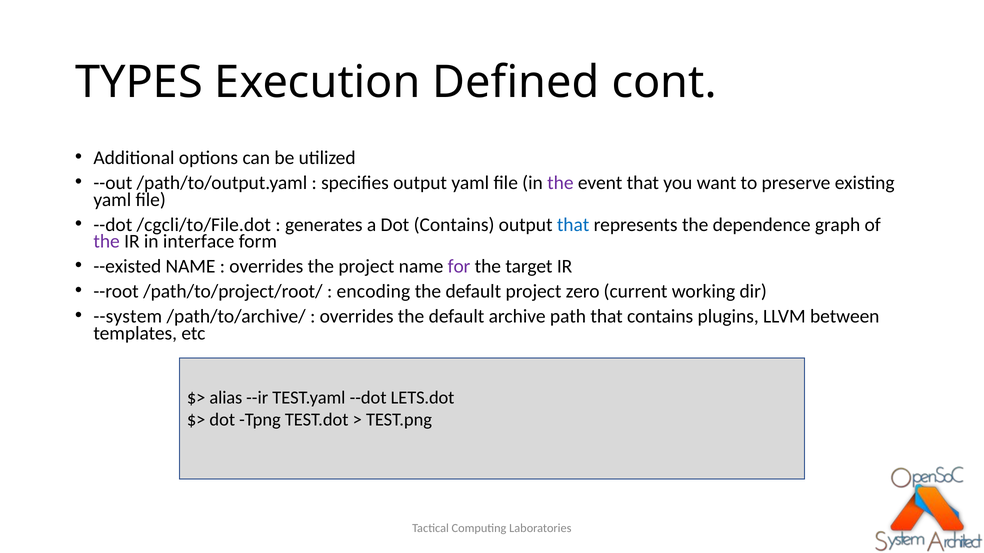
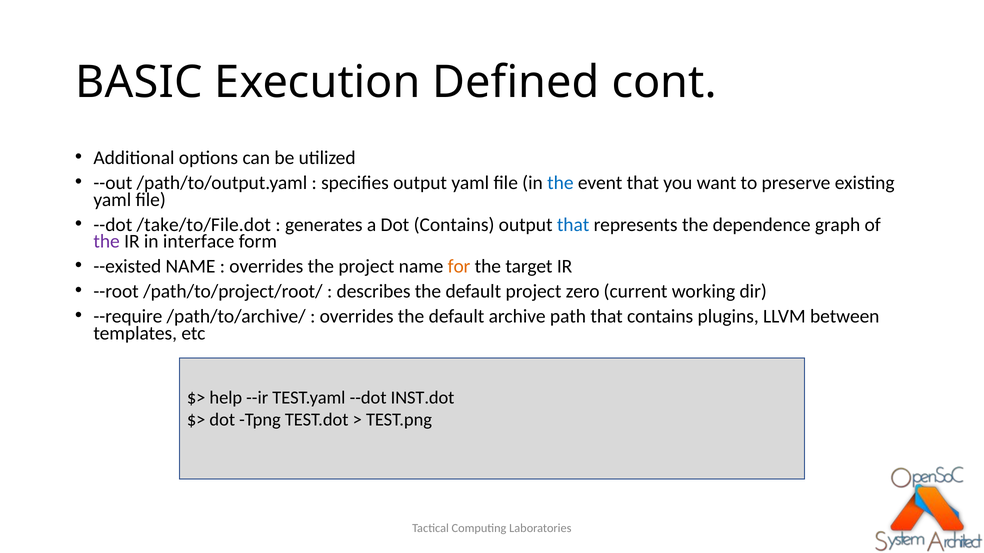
TYPES: TYPES -> BASIC
the at (560, 183) colour: purple -> blue
/cgcli/to/File.dot: /cgcli/to/File.dot -> /take/to/File.dot
for colour: purple -> orange
encoding: encoding -> describes
--system: --system -> --require
alias: alias -> help
LETS.dot: LETS.dot -> INST.dot
